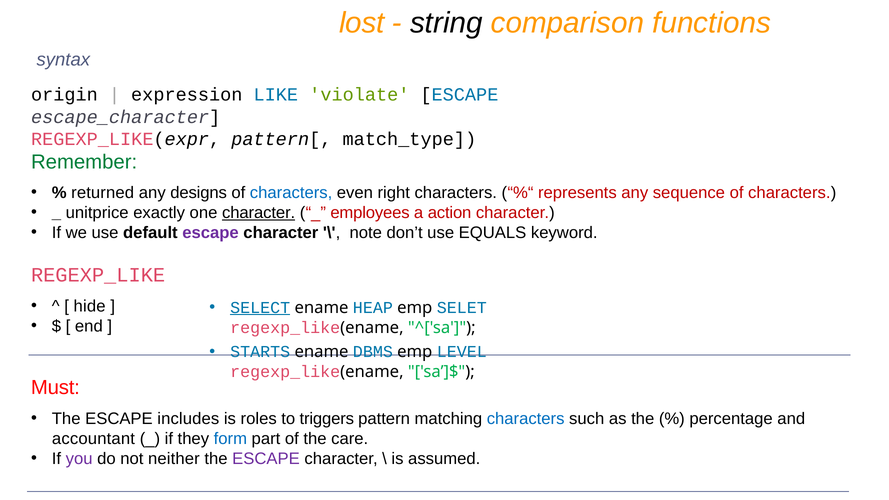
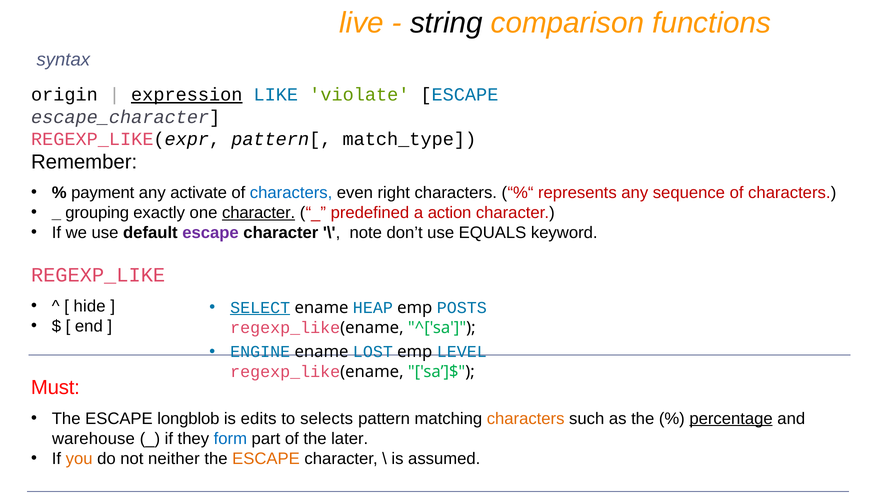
lost: lost -> live
expression underline: none -> present
Remember colour: green -> black
returned: returned -> payment
designs: designs -> activate
unitprice: unitprice -> grouping
employees: employees -> predefined
SELET: SELET -> POSTS
STARTS: STARTS -> ENGINE
DBMS: DBMS -> LOST
includes: includes -> longblob
roles: roles -> edits
triggers: triggers -> selects
characters at (526, 419) colour: blue -> orange
percentage underline: none -> present
accountant: accountant -> warehouse
care: care -> later
you colour: purple -> orange
ESCAPE at (266, 459) colour: purple -> orange
